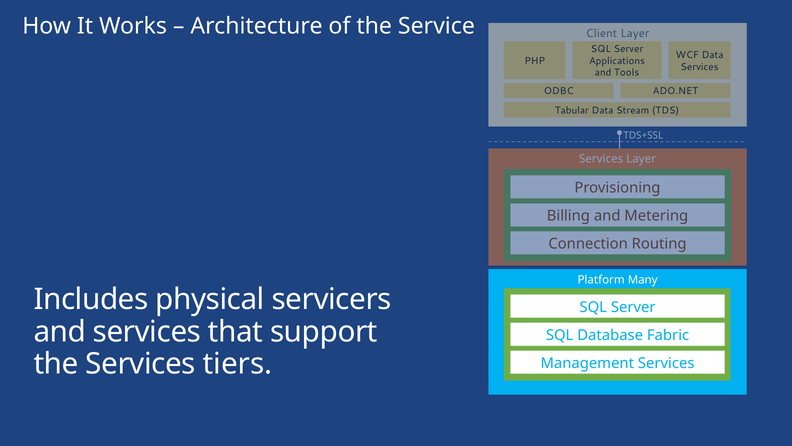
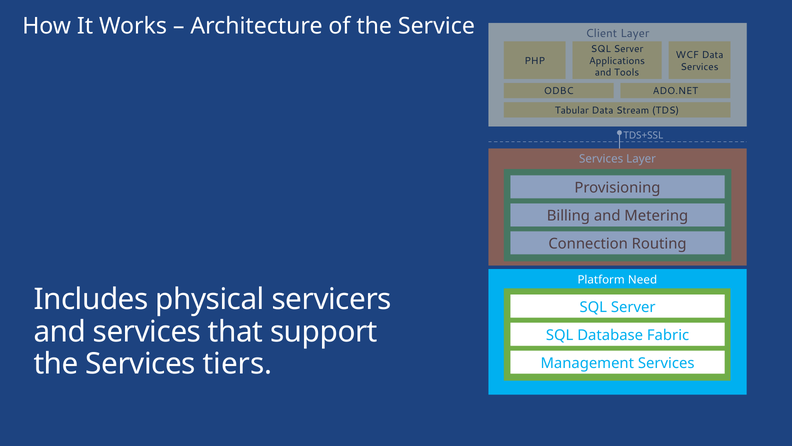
Many: Many -> Need
